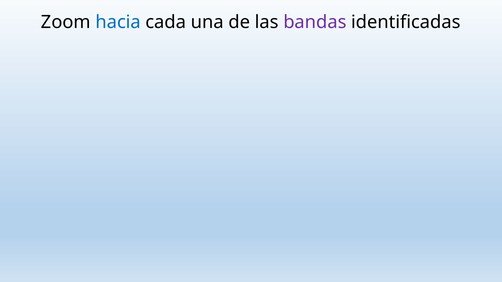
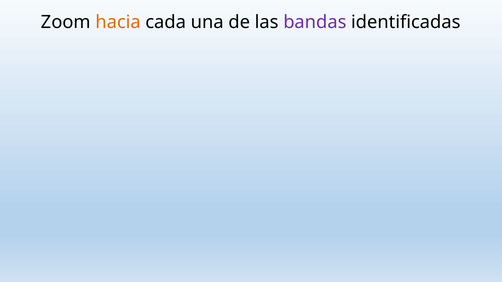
hacia colour: blue -> orange
